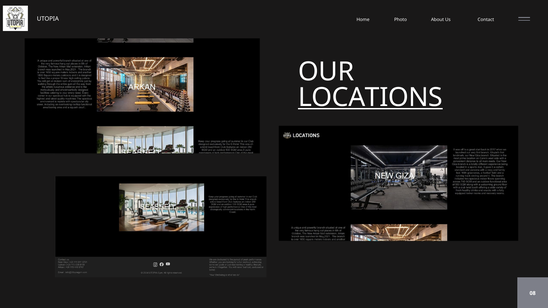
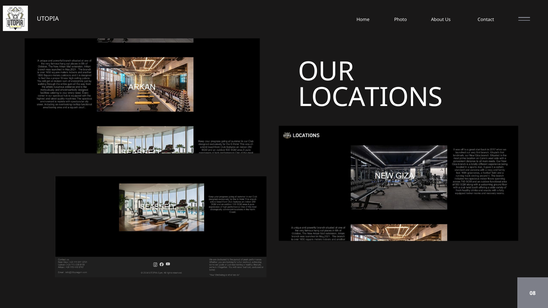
LOCATIONS underline: present -> none
